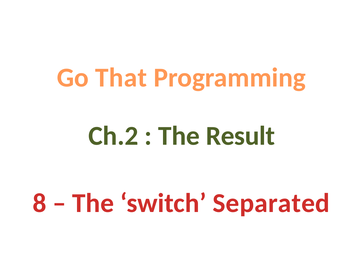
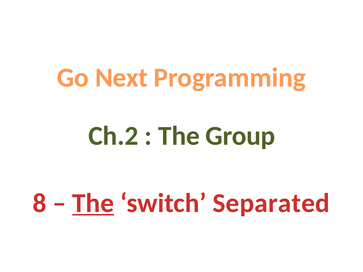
That: That -> Next
Result: Result -> Group
The at (93, 203) underline: none -> present
